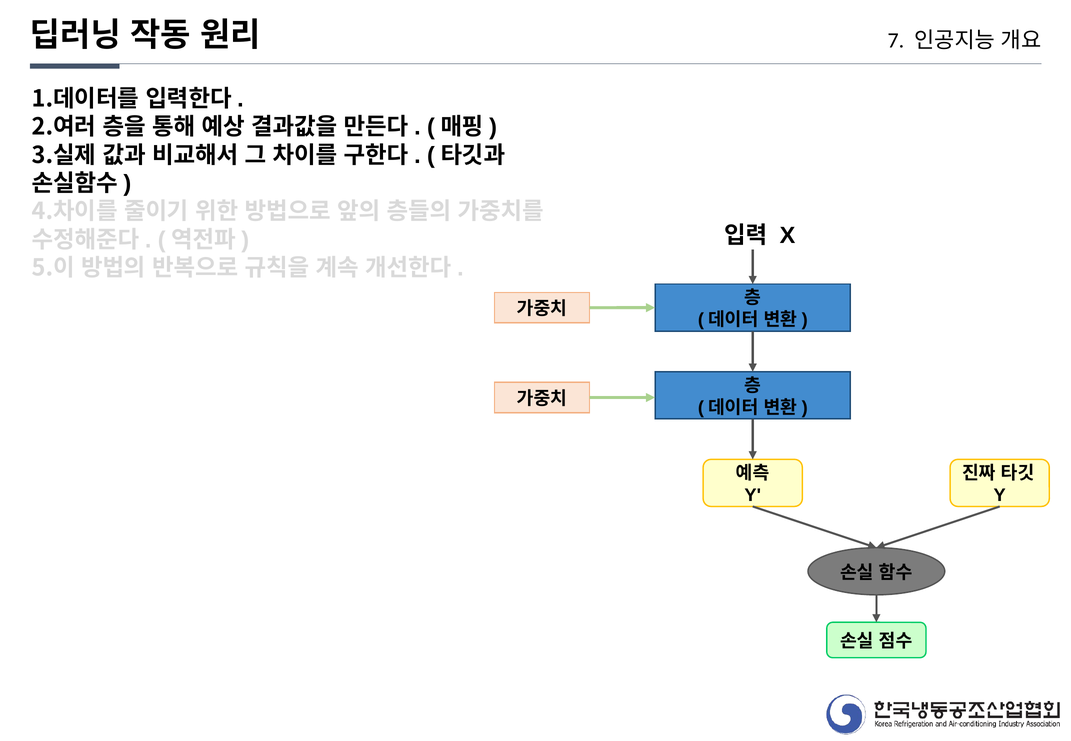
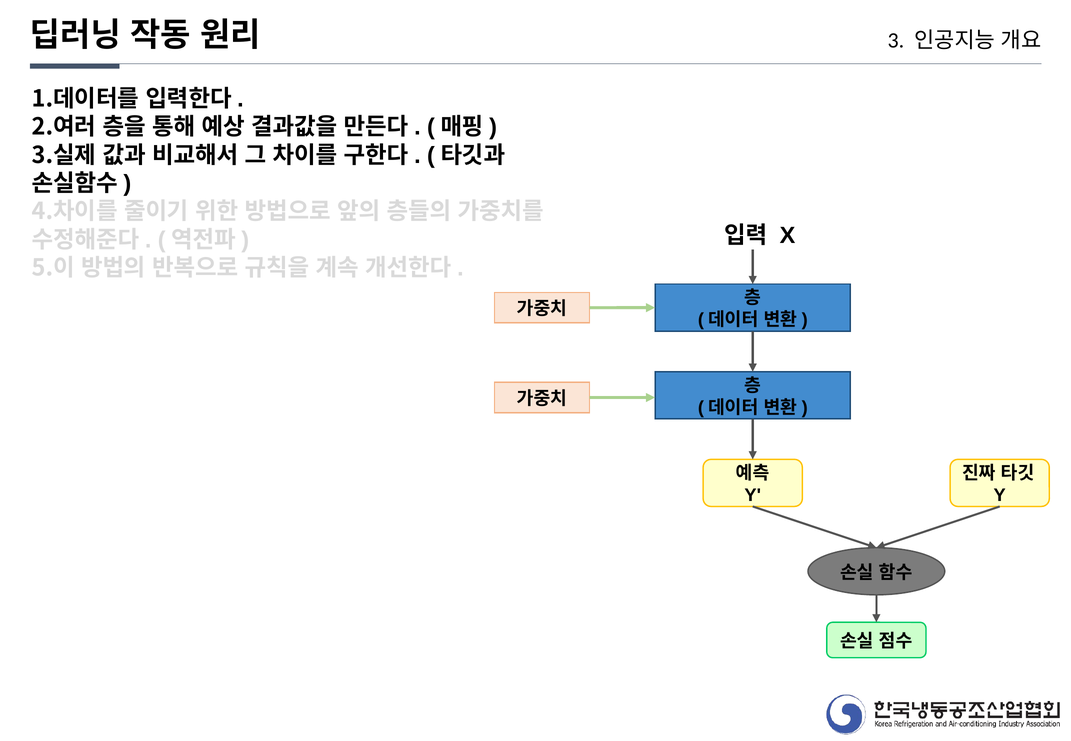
7: 7 -> 3
